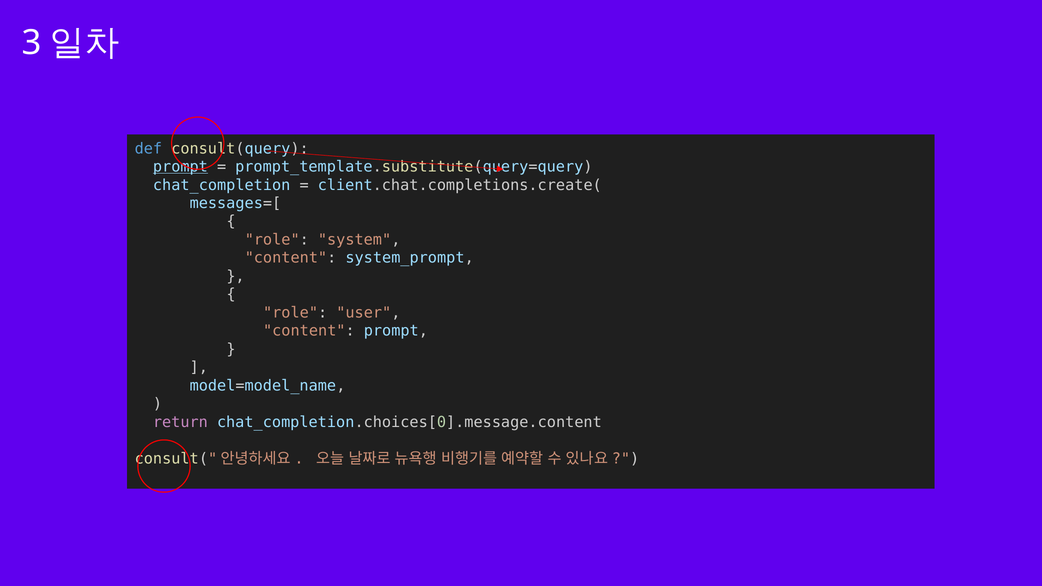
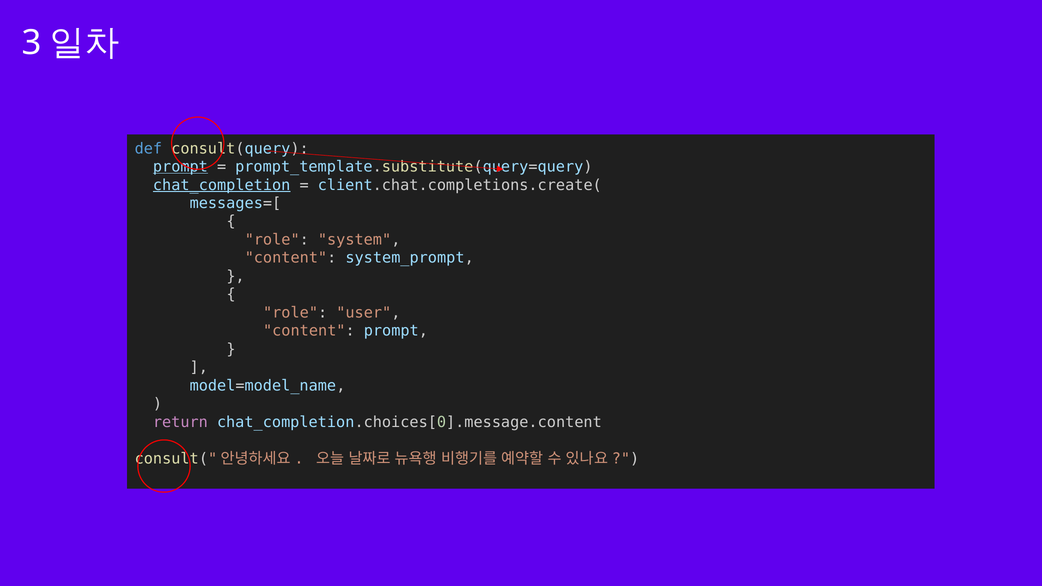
chat_completion underline: none -> present
